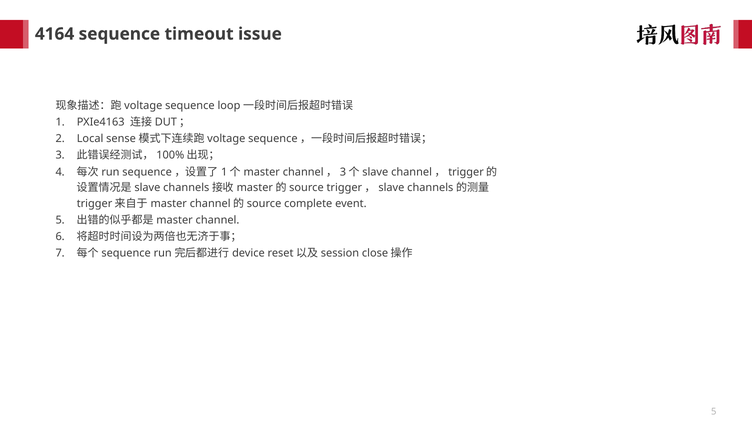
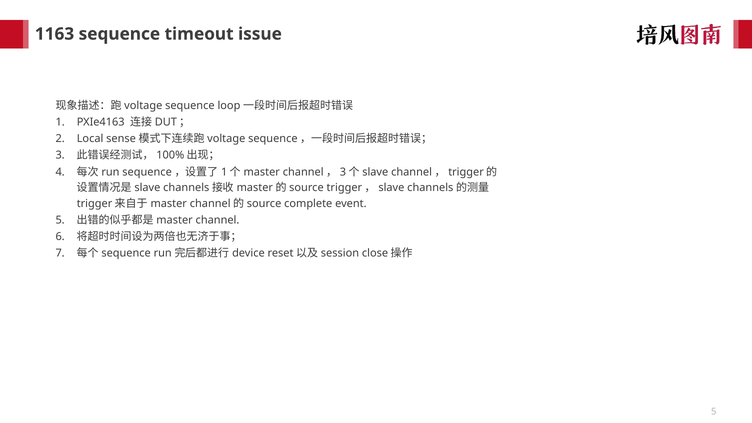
4164: 4164 -> 1163
